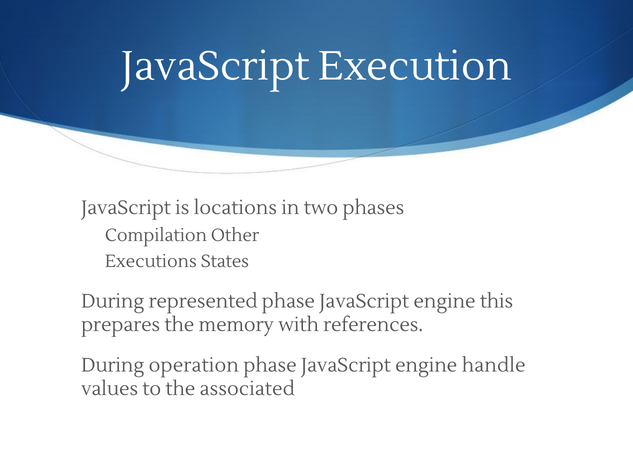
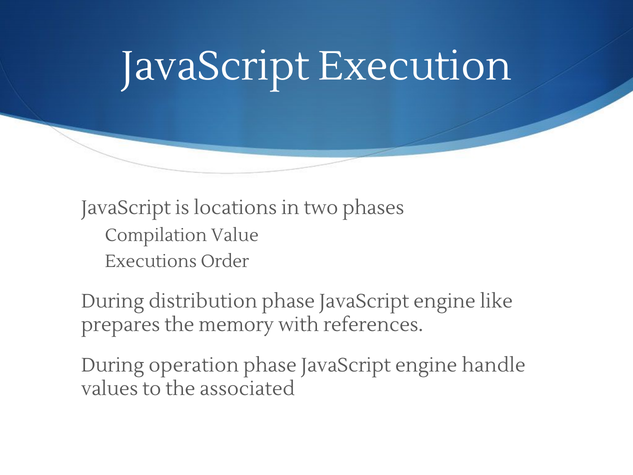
Other: Other -> Value
States: States -> Order
represented: represented -> distribution
this: this -> like
